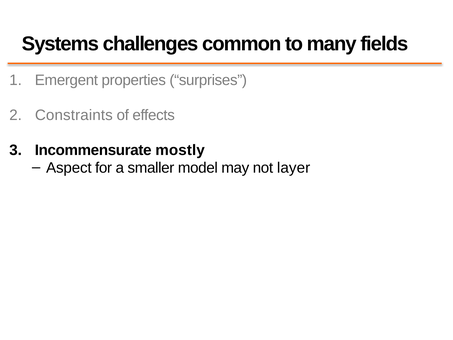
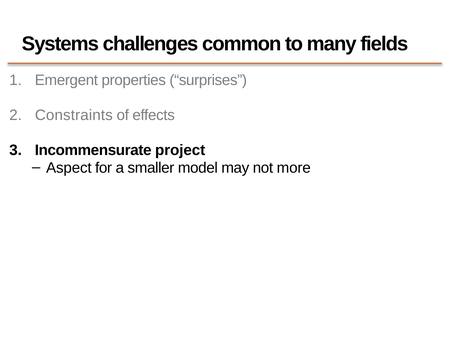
mostly: mostly -> project
layer: layer -> more
